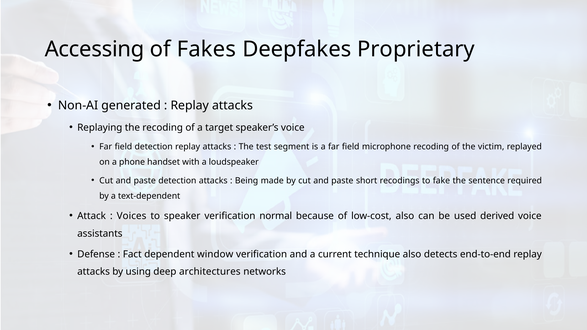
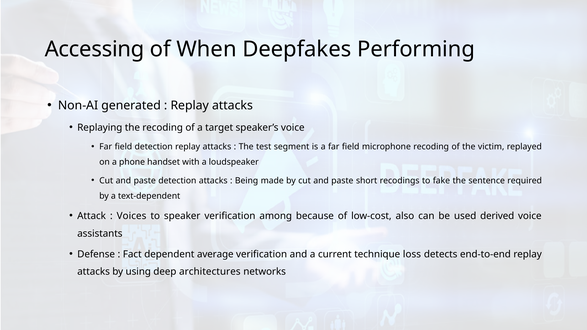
Fakes: Fakes -> When
Proprietary: Proprietary -> Performing
normal: normal -> among
window: window -> average
technique also: also -> loss
